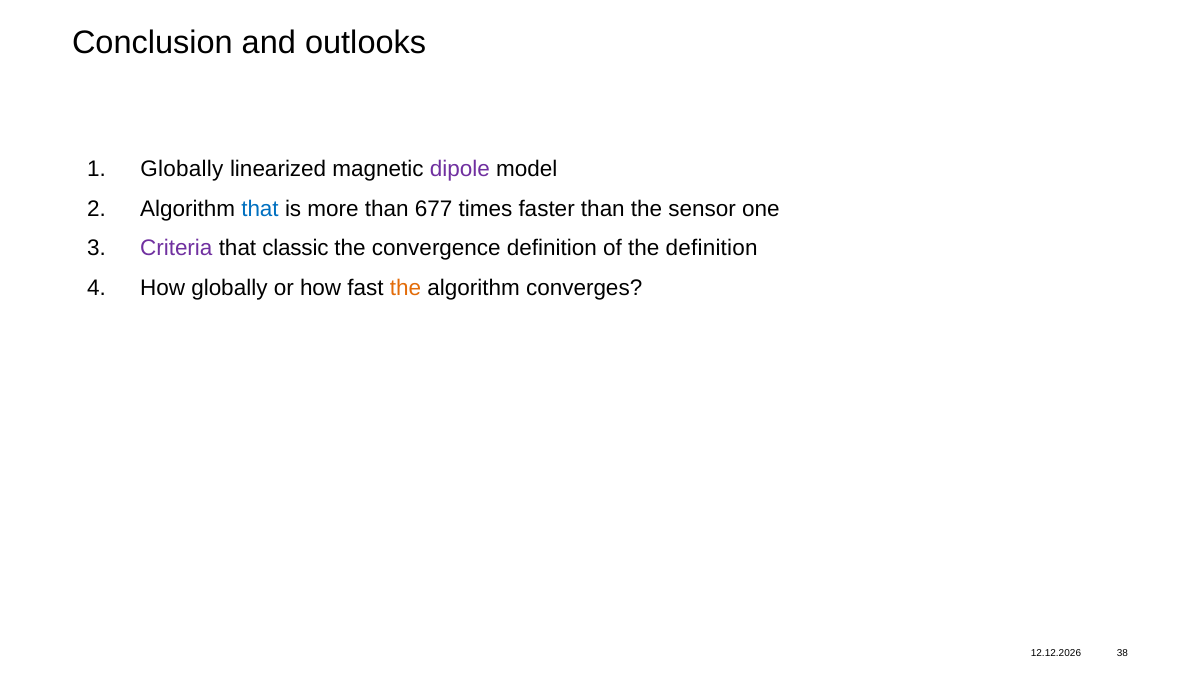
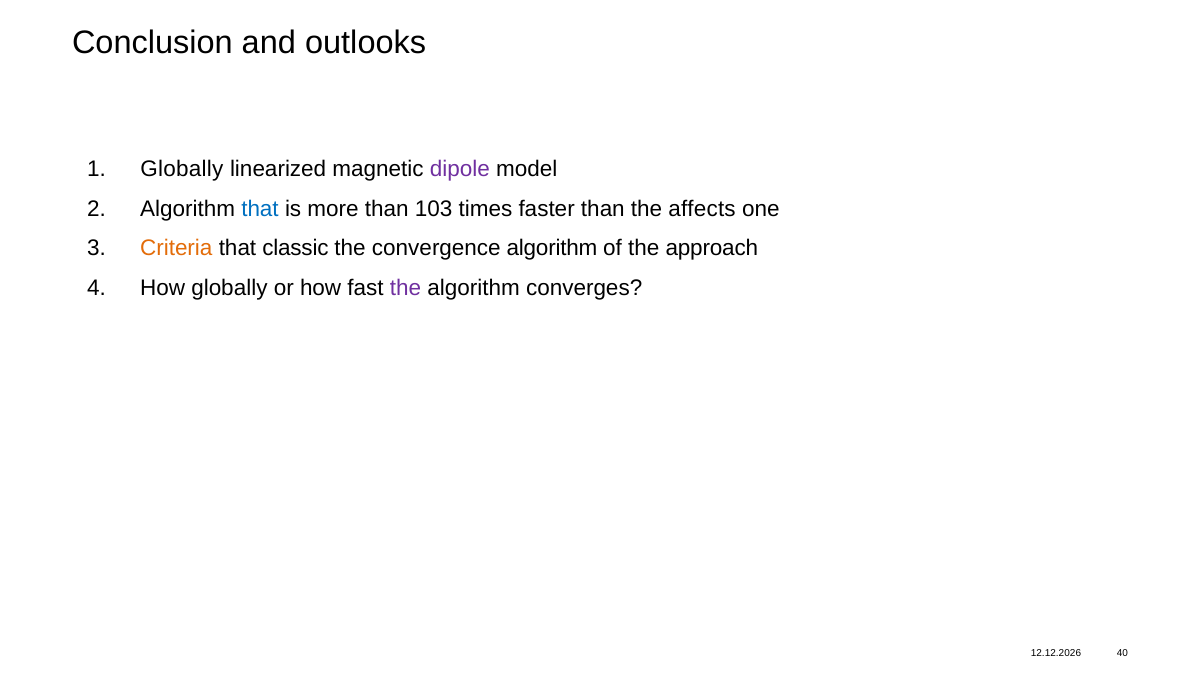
677: 677 -> 103
sensor: sensor -> affects
Criteria colour: purple -> orange
convergence definition: definition -> algorithm
the definition: definition -> approach
the at (406, 288) colour: orange -> purple
38: 38 -> 40
